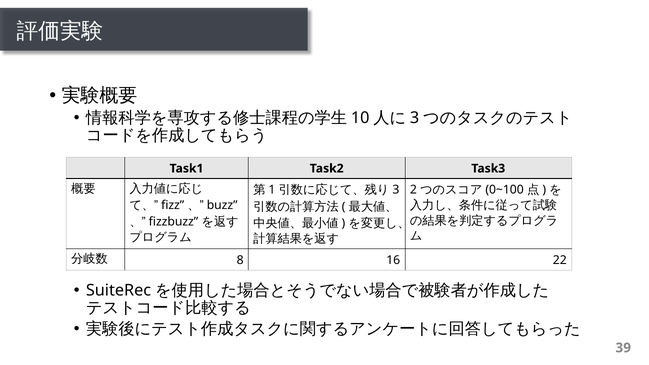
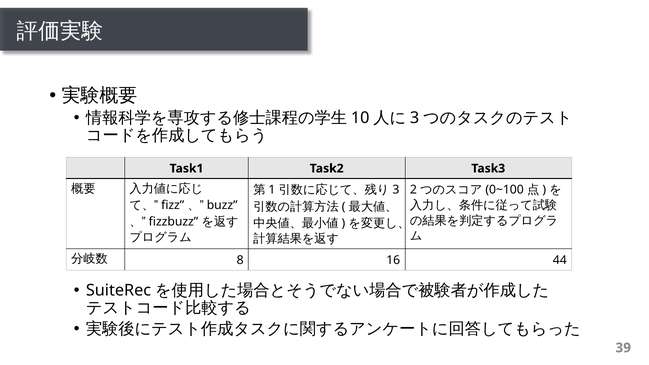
22: 22 -> 44
